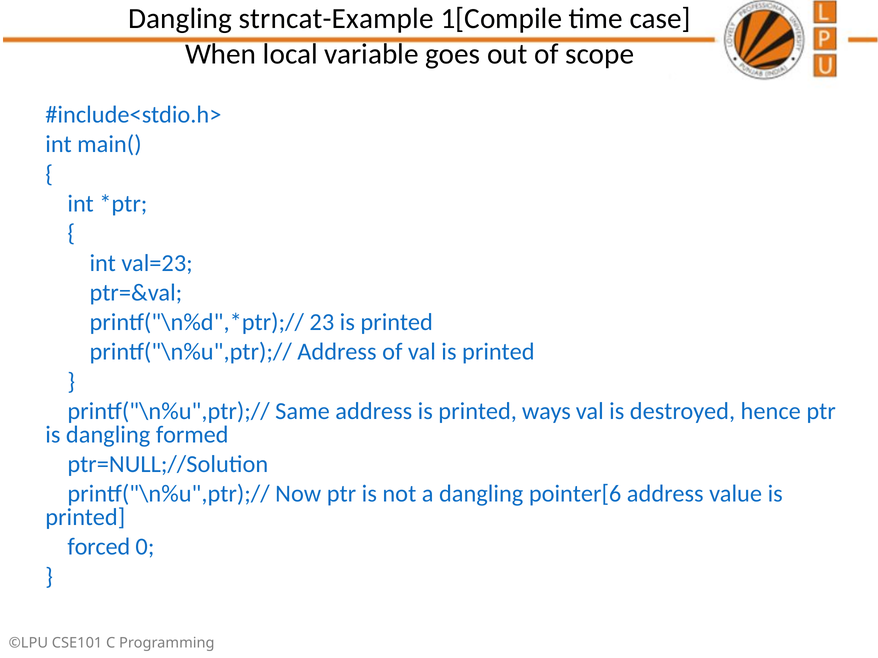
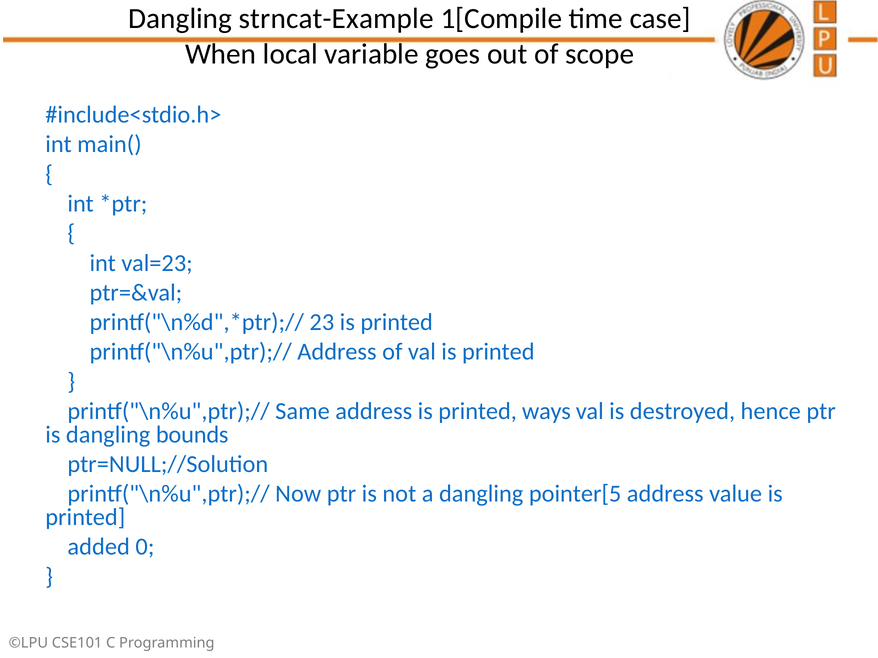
formed: formed -> bounds
pointer[6: pointer[6 -> pointer[5
forced: forced -> added
